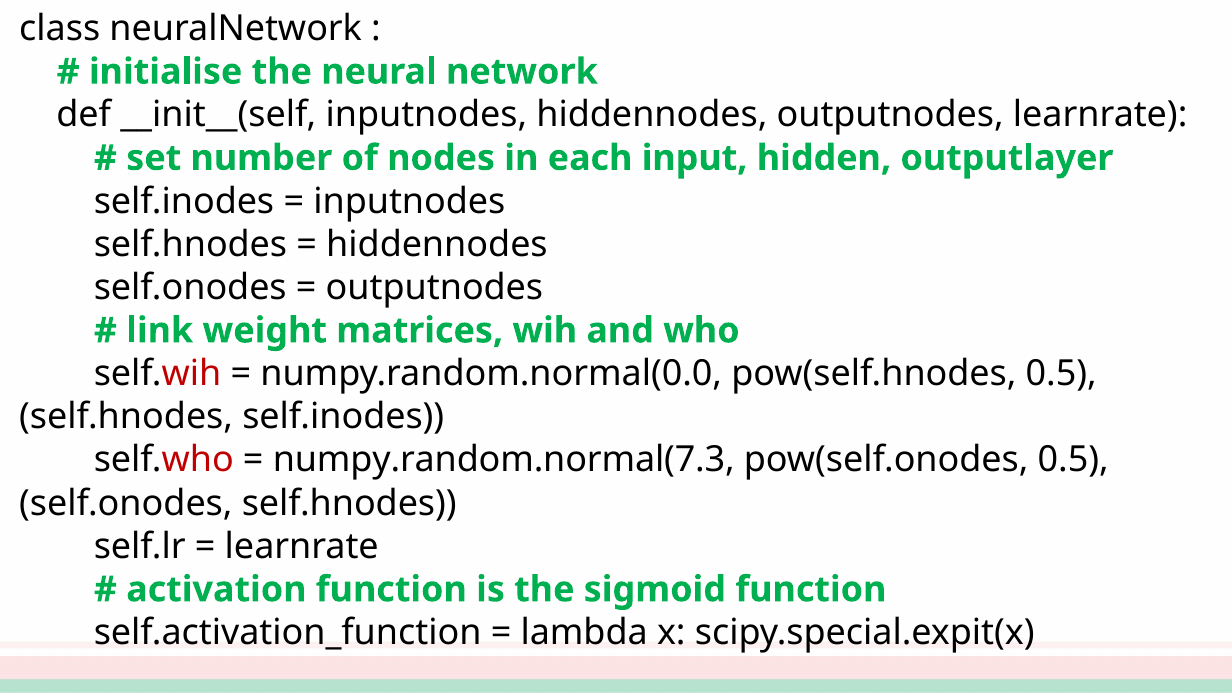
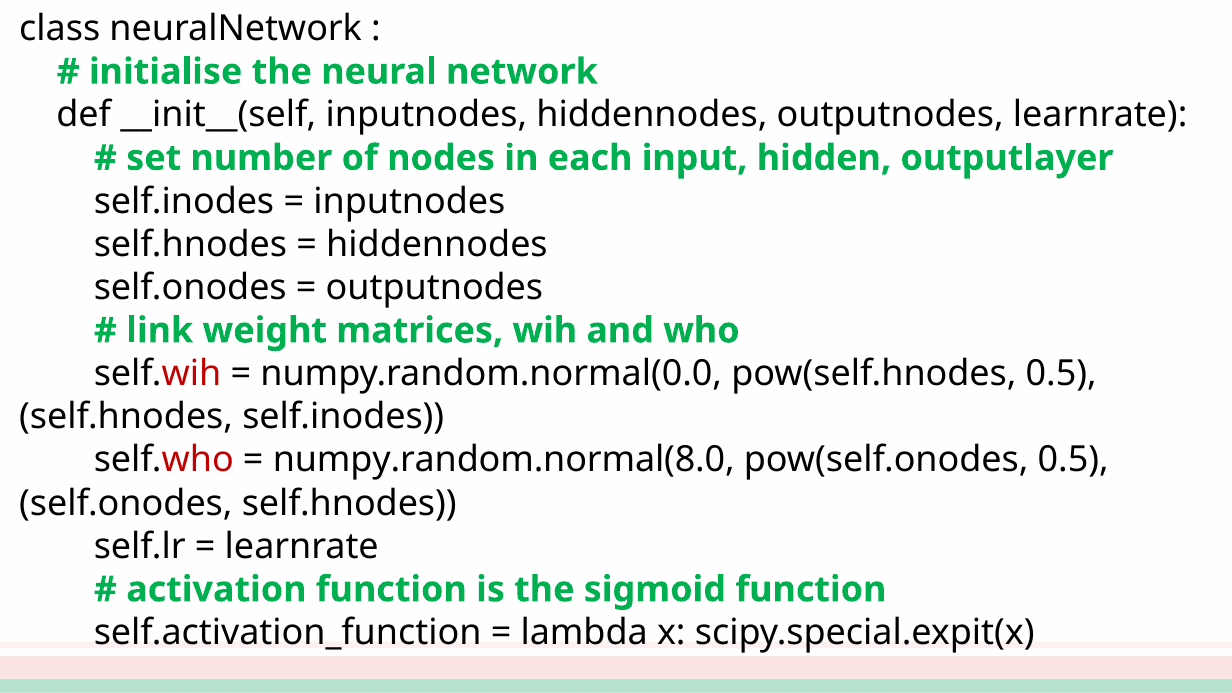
numpy.random.normal(7.3: numpy.random.normal(7.3 -> numpy.random.normal(8.0
